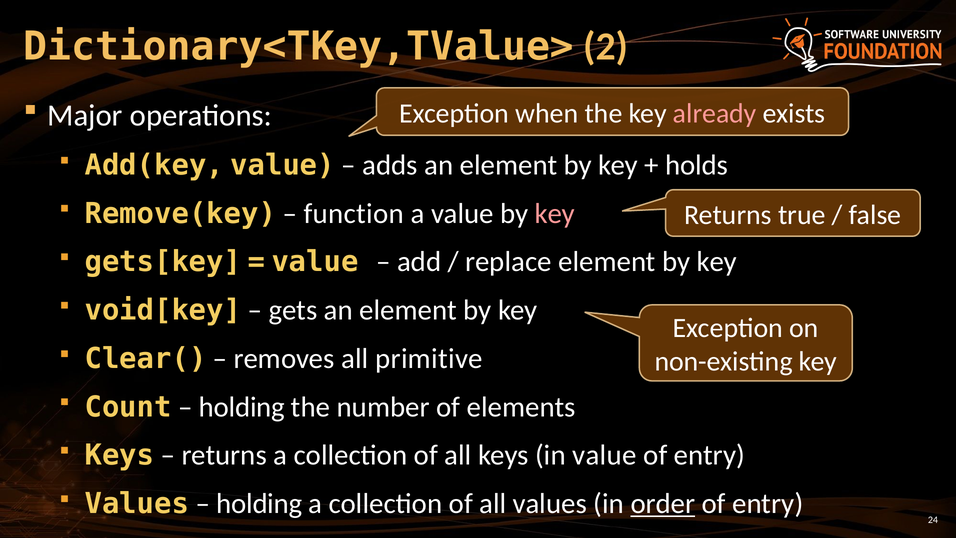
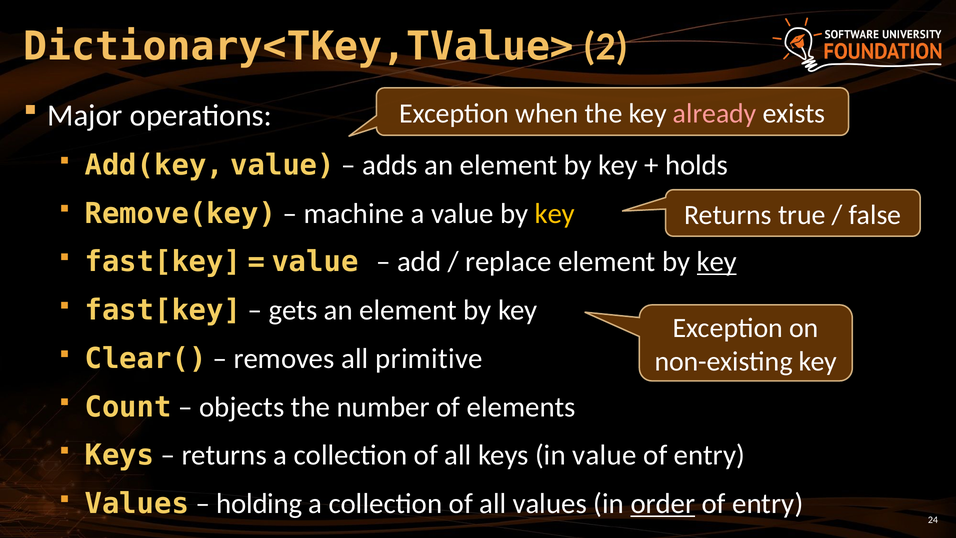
function: function -> machine
key at (555, 213) colour: pink -> yellow
gets[key at (163, 262): gets[key -> fast[key
key at (717, 262) underline: none -> present
void[key at (163, 310): void[key -> fast[key
holding at (242, 407): holding -> objects
